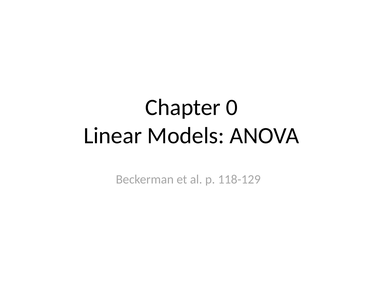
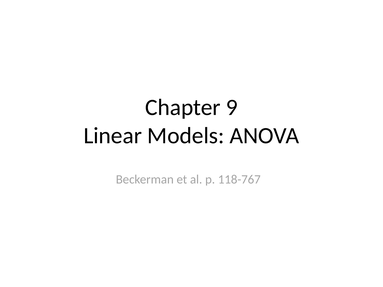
0: 0 -> 9
118-129: 118-129 -> 118-767
